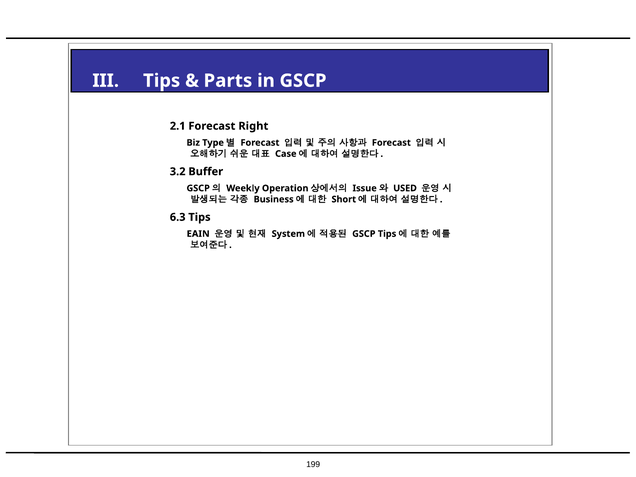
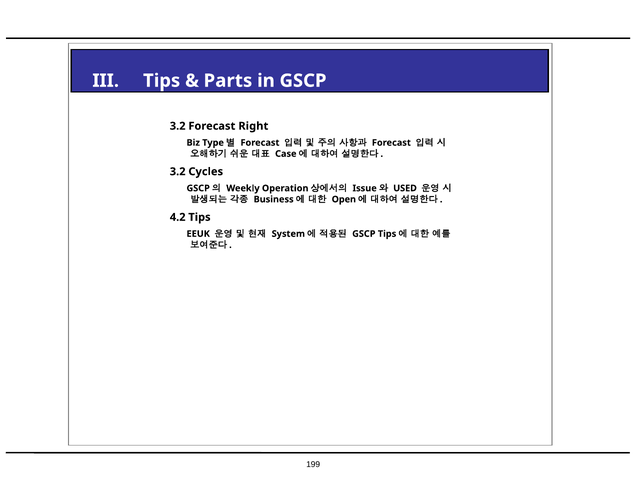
2.1 at (178, 126): 2.1 -> 3.2
Buffer: Buffer -> Cycles
Short: Short -> Open
6.3: 6.3 -> 4.2
EAIN: EAIN -> EEUK
